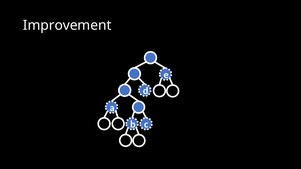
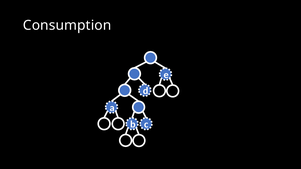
Improvement: Improvement -> Consumption
